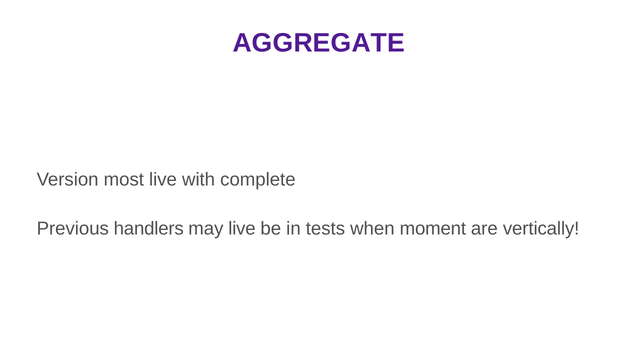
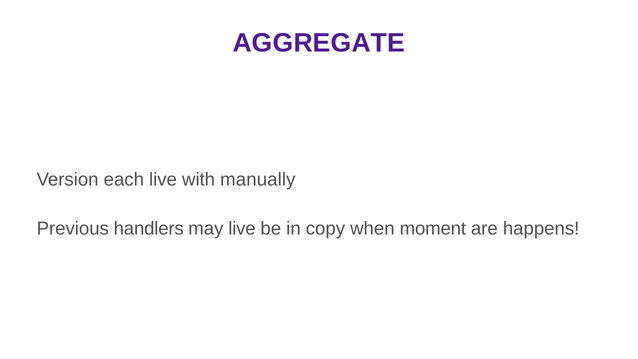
most: most -> each
complete: complete -> manually
tests: tests -> copy
vertically: vertically -> happens
